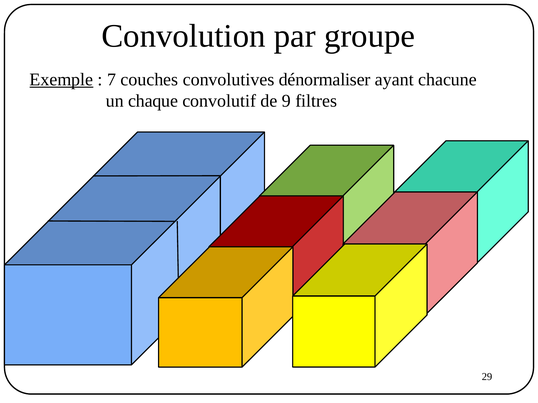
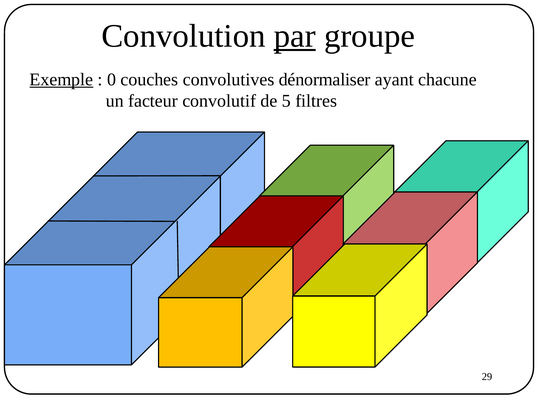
par underline: none -> present
7: 7 -> 0
chaque: chaque -> facteur
9: 9 -> 5
